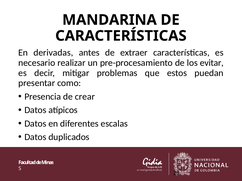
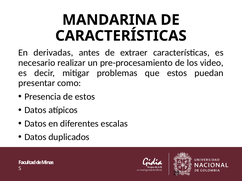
evitar: evitar -> video
de crear: crear -> estos
